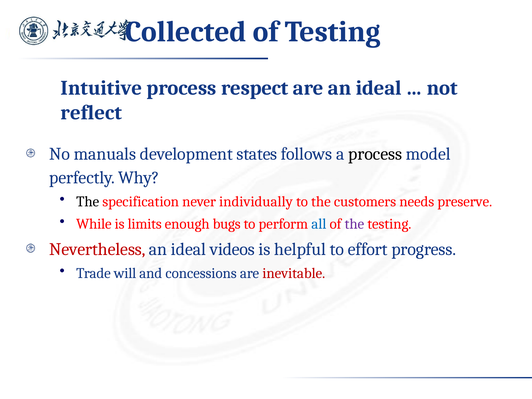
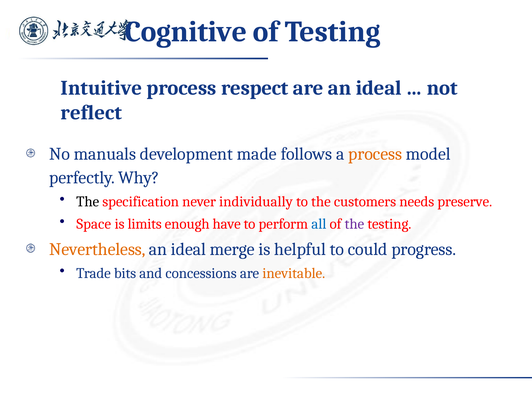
Collected: Collected -> Cognitive
states: states -> made
process at (375, 154) colour: black -> orange
While: While -> Space
bugs: bugs -> have
Nevertheless colour: red -> orange
videos: videos -> merge
effort: effort -> could
will: will -> bits
inevitable colour: red -> orange
